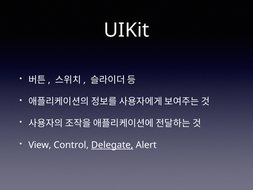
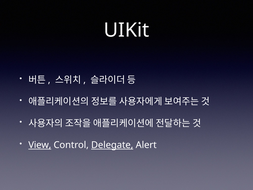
View underline: none -> present
